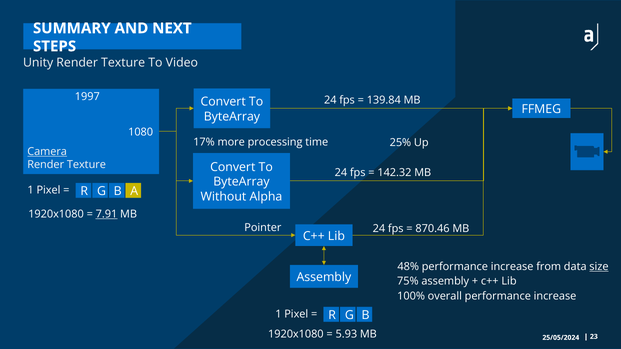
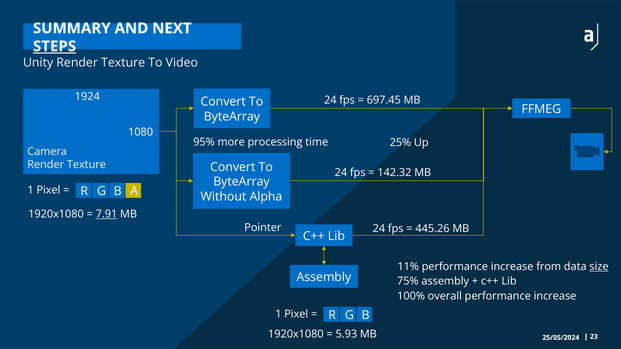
STEPS underline: none -> present
1997: 1997 -> 1924
139.84: 139.84 -> 697.45
17%: 17% -> 95%
Camera underline: present -> none
870.46: 870.46 -> 445.26
48%: 48% -> 11%
